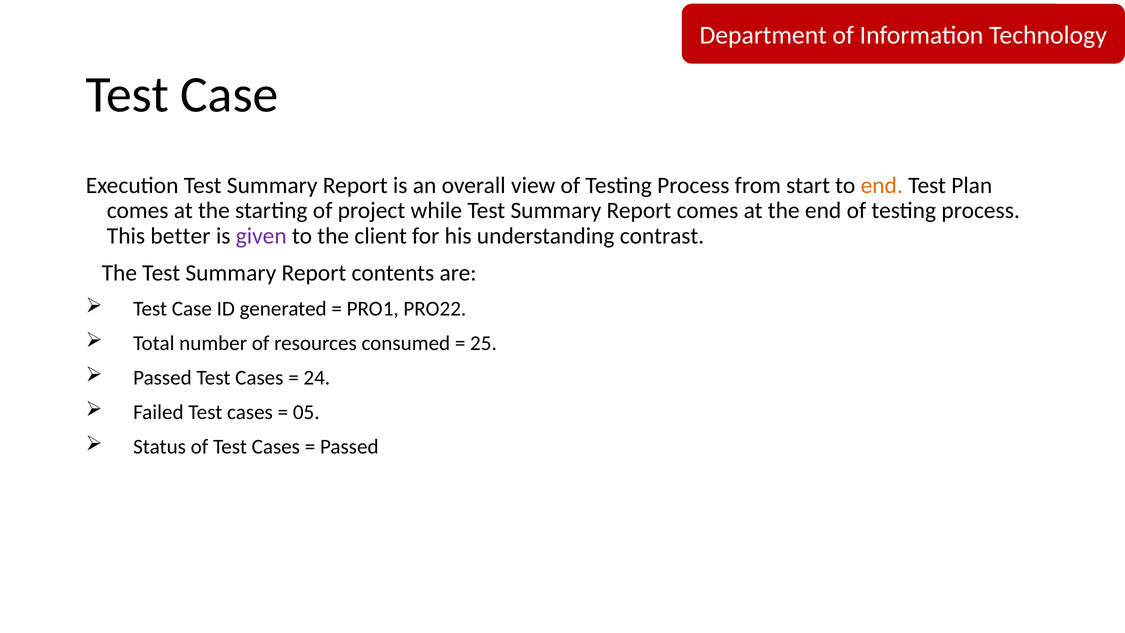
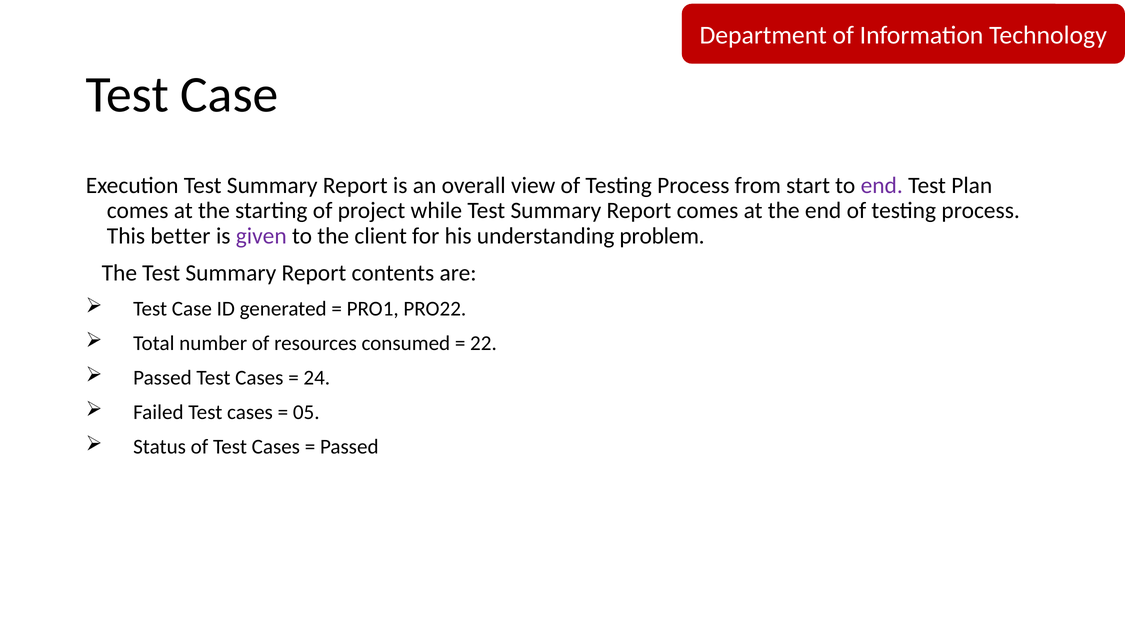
end at (882, 185) colour: orange -> purple
contrast: contrast -> problem
25: 25 -> 22
